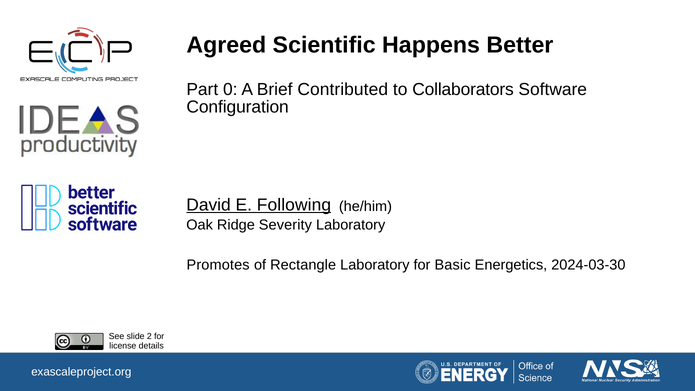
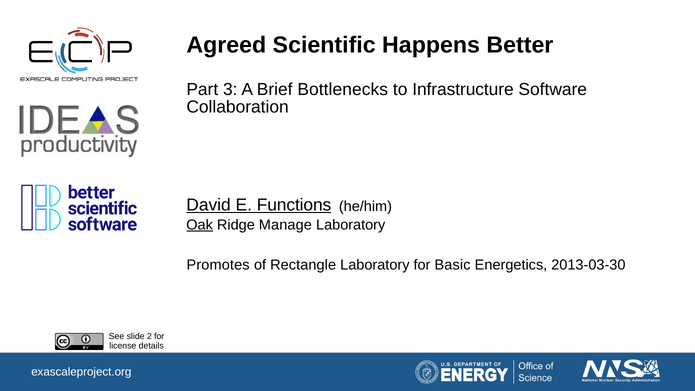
0: 0 -> 3
Contributed: Contributed -> Bottlenecks
Collaborators: Collaborators -> Infrastructure
Configuration: Configuration -> Collaboration
Following: Following -> Functions
Oak underline: none -> present
Severity: Severity -> Manage
2024-03-30: 2024-03-30 -> 2013-03-30
